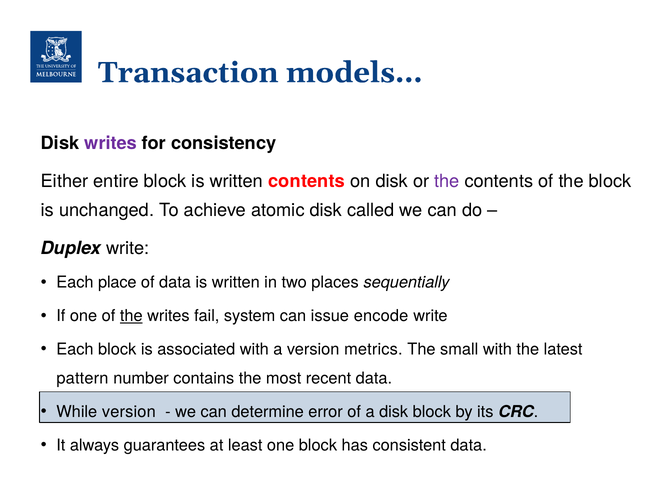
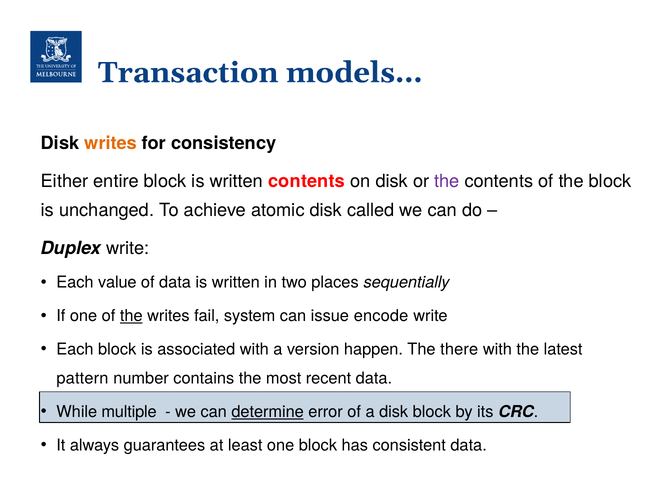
writes at (111, 143) colour: purple -> orange
place: place -> value
metrics: metrics -> happen
small: small -> there
While version: version -> multiple
determine underline: none -> present
